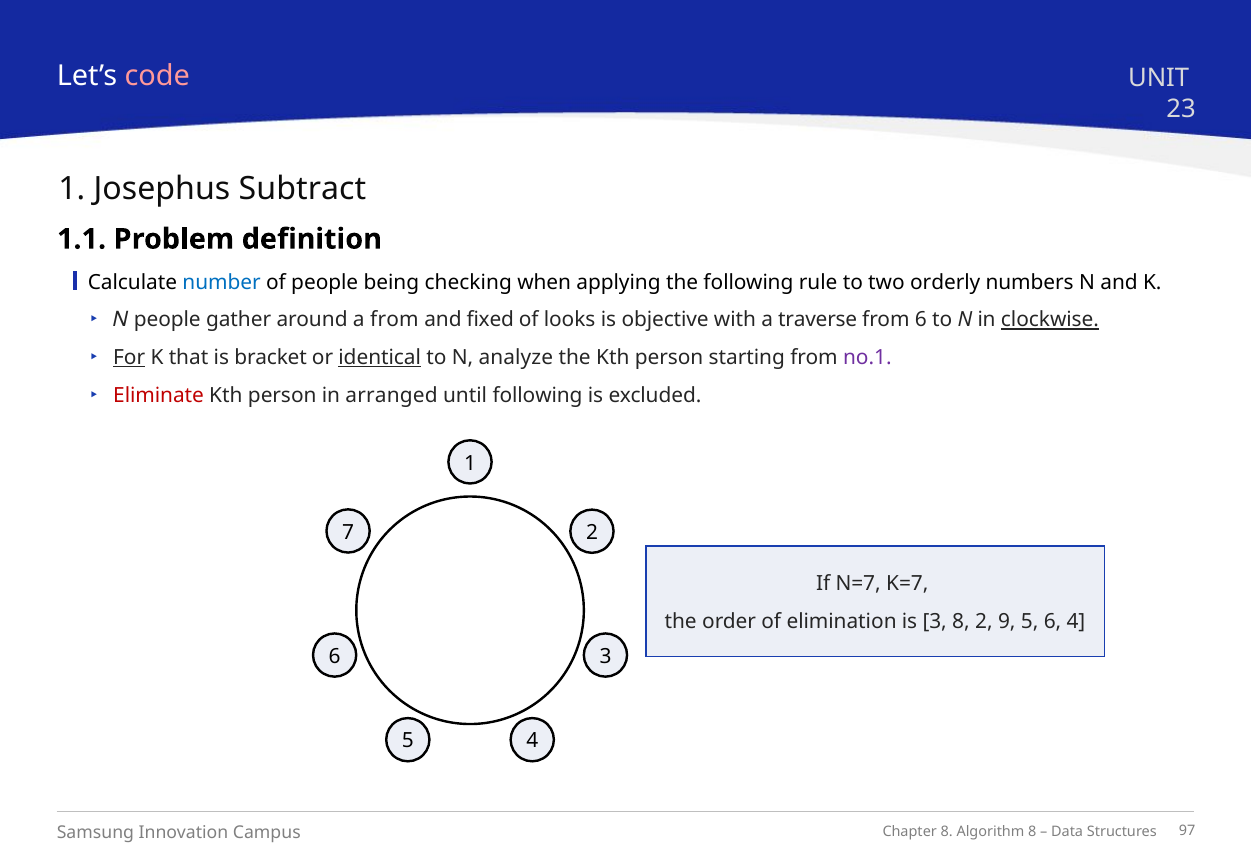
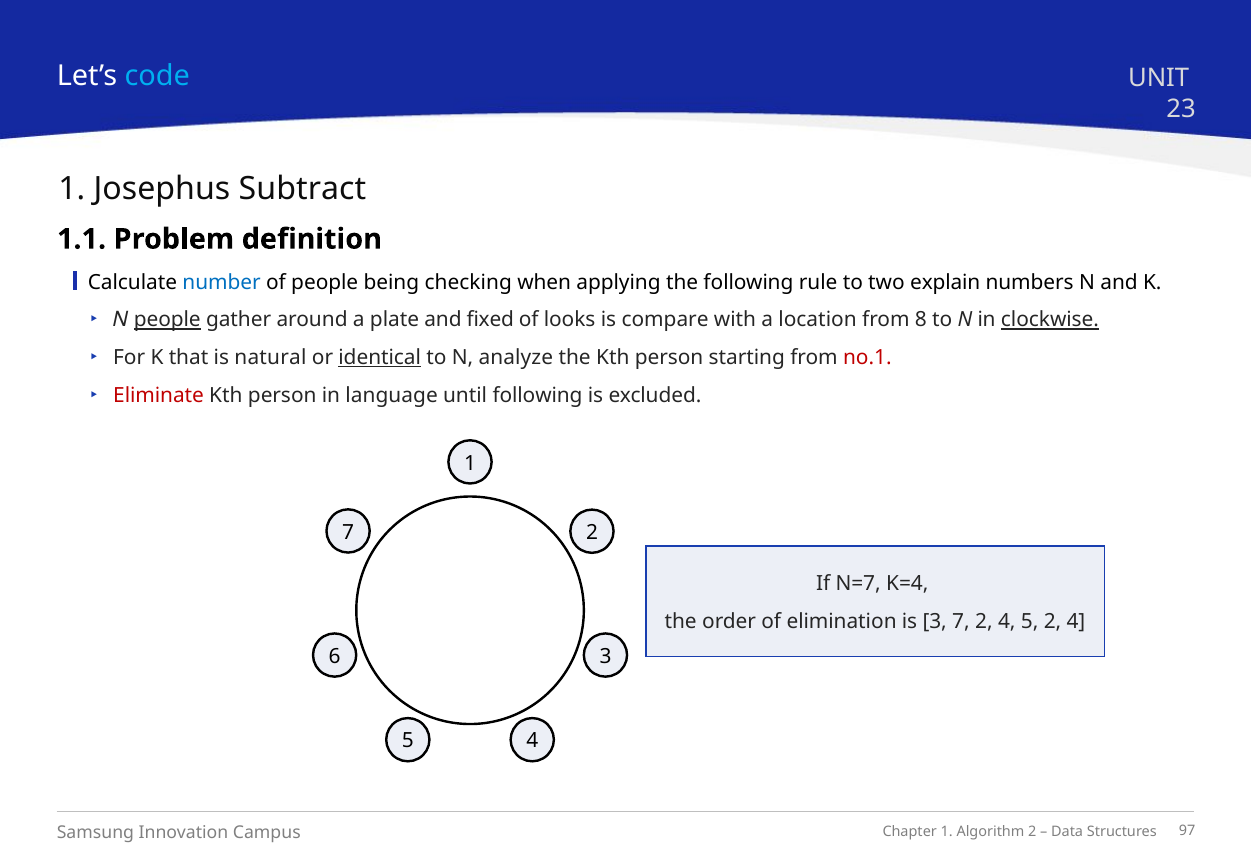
code colour: pink -> light blue
orderly: orderly -> explain
people at (167, 320) underline: none -> present
a from: from -> plate
objective: objective -> compare
traverse: traverse -> location
from 6: 6 -> 8
For underline: present -> none
bracket: bracket -> natural
no.1 colour: purple -> red
arranged: arranged -> language
K=7: K=7 -> K=4
3 8: 8 -> 7
9 at (1007, 622): 9 -> 4
6 at (1053, 622): 6 -> 2
8 at (947, 832): 8 -> 1
8 at (1032, 832): 8 -> 2
